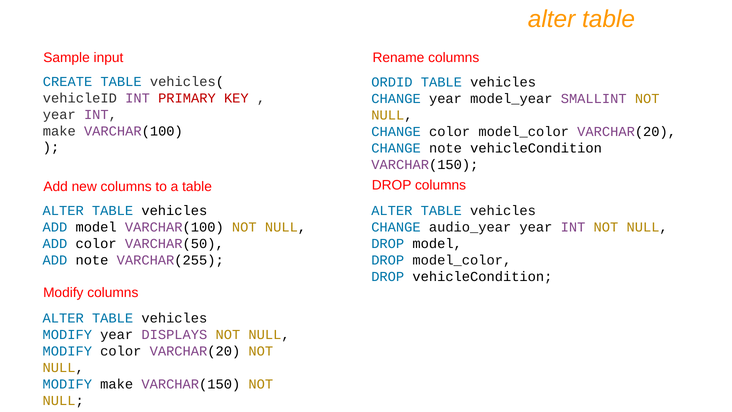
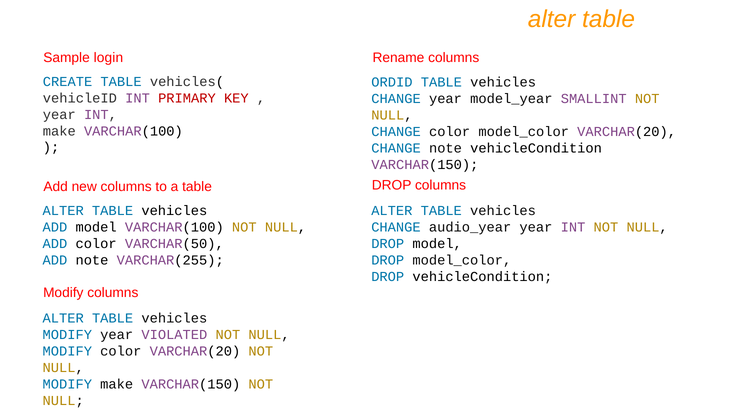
input: input -> login
DISPLAYS: DISPLAYS -> VIOLATED
